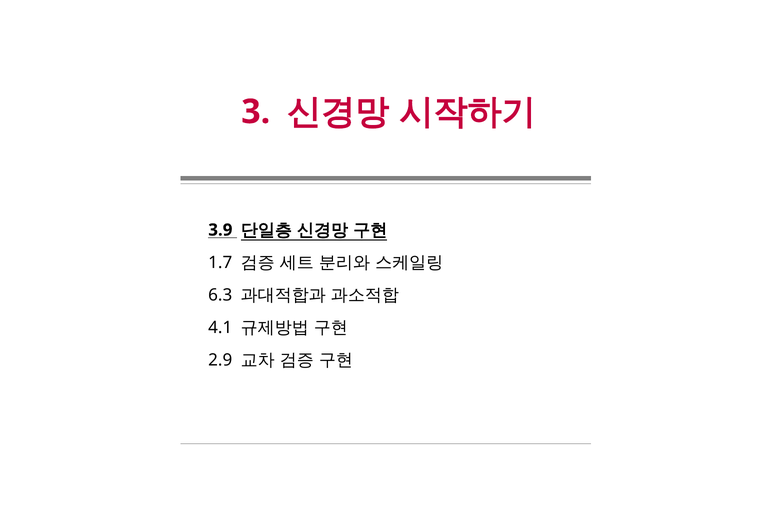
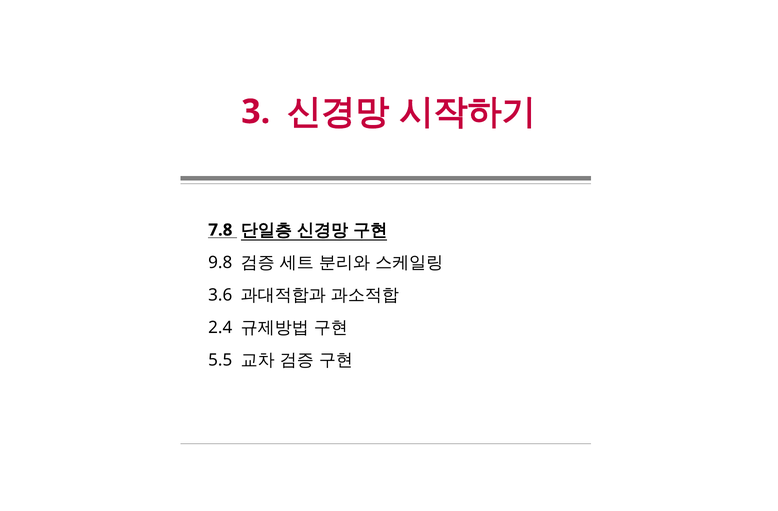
3.9: 3.9 -> 7.8
1.7: 1.7 -> 9.8
6.3: 6.3 -> 3.6
4.1: 4.1 -> 2.4
2.9: 2.9 -> 5.5
